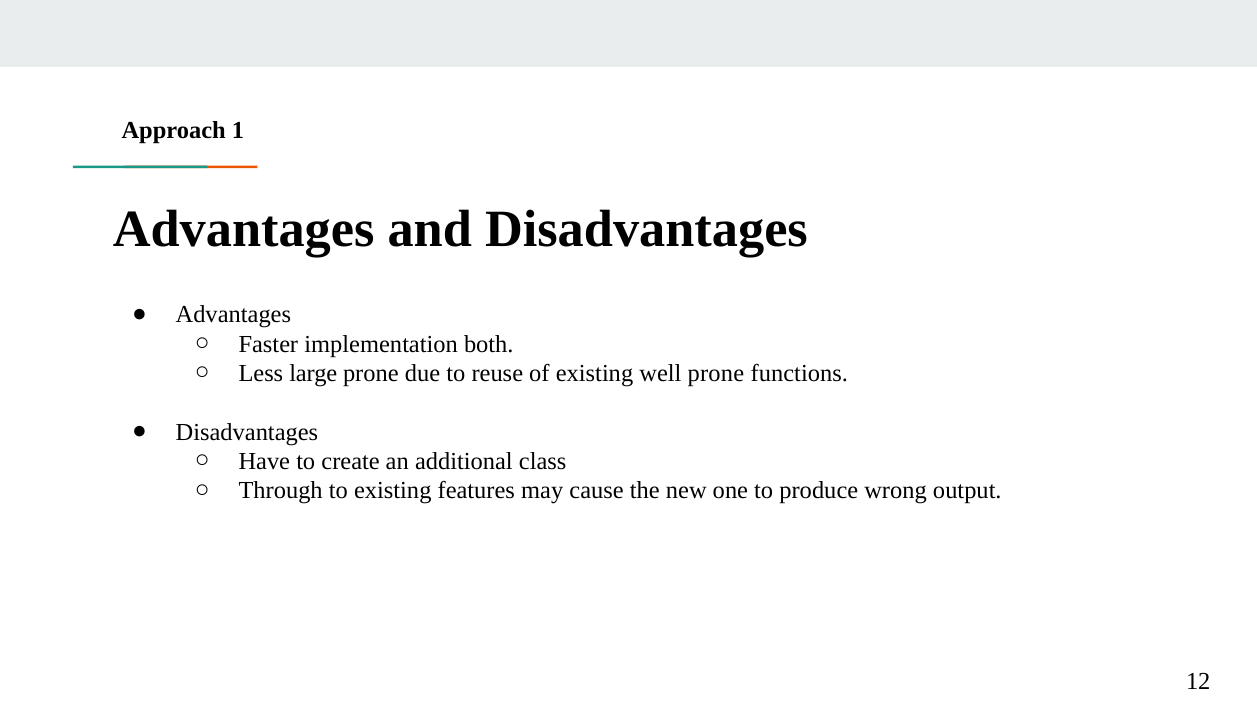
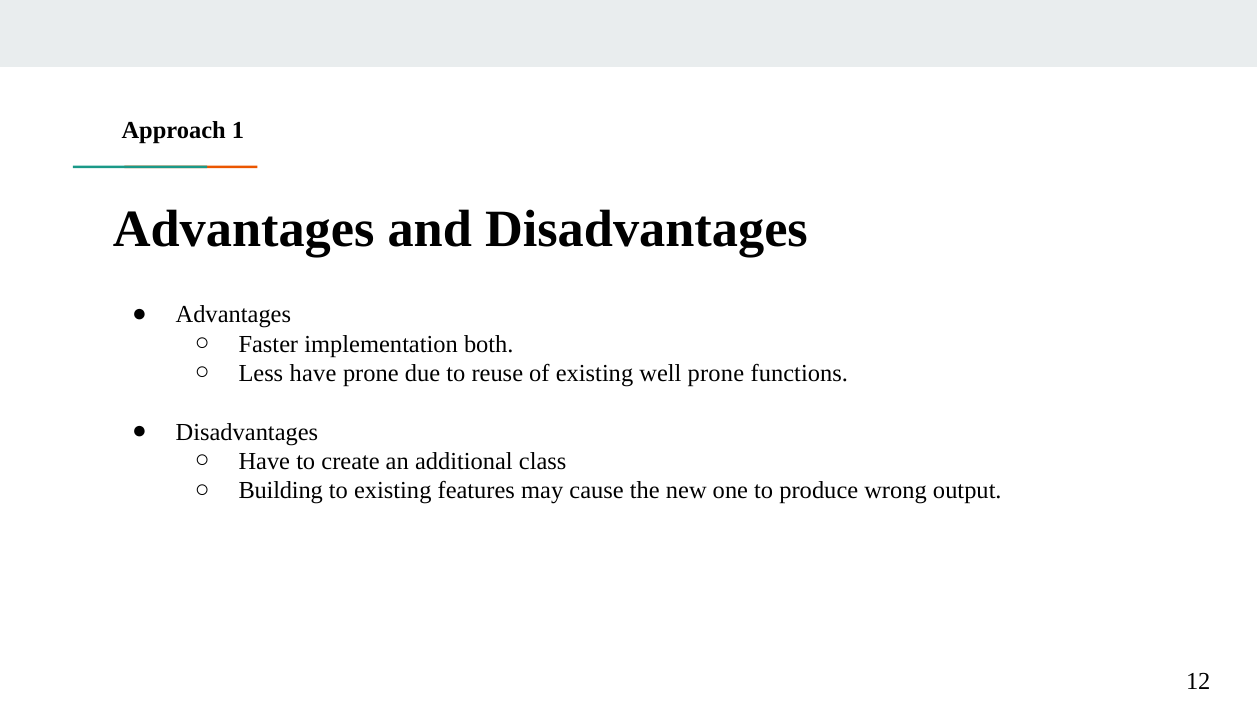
Less large: large -> have
Through: Through -> Building
